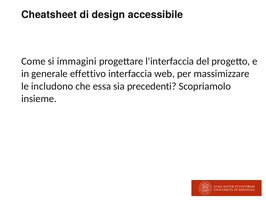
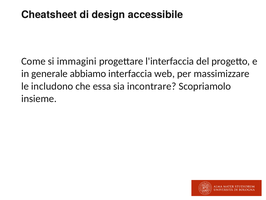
effettivo: effettivo -> abbiamo
precedenti: precedenti -> incontrare
